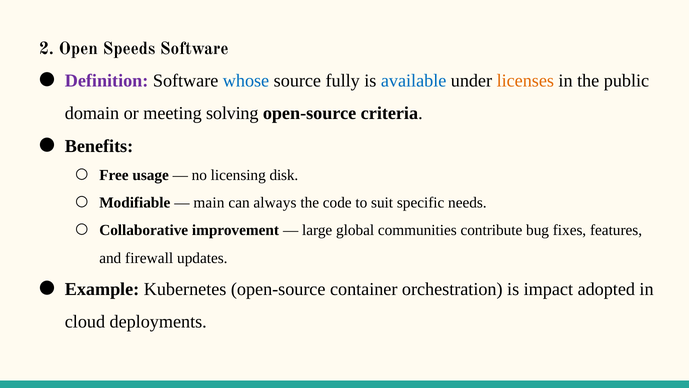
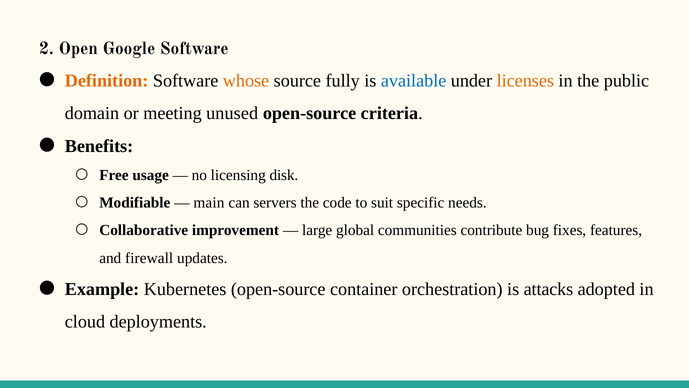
Speeds: Speeds -> Google
Definition colour: purple -> orange
whose colour: blue -> orange
solving: solving -> unused
always: always -> servers
impact: impact -> attacks
